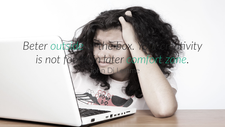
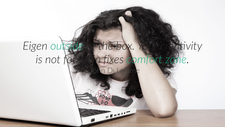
Beter: Beter -> Eigen
later: later -> fixes
